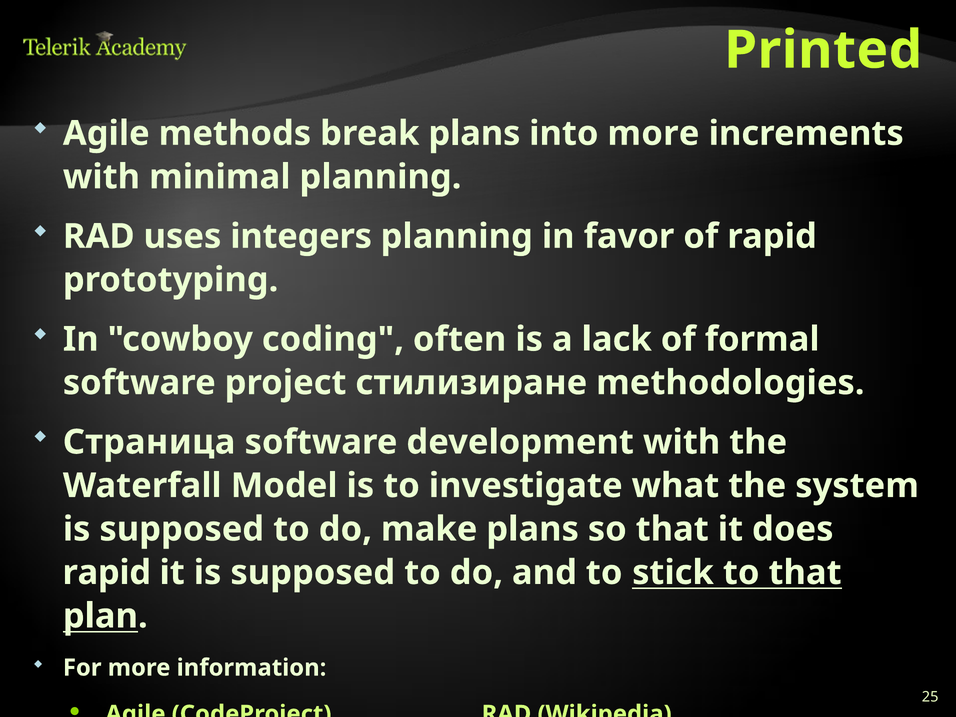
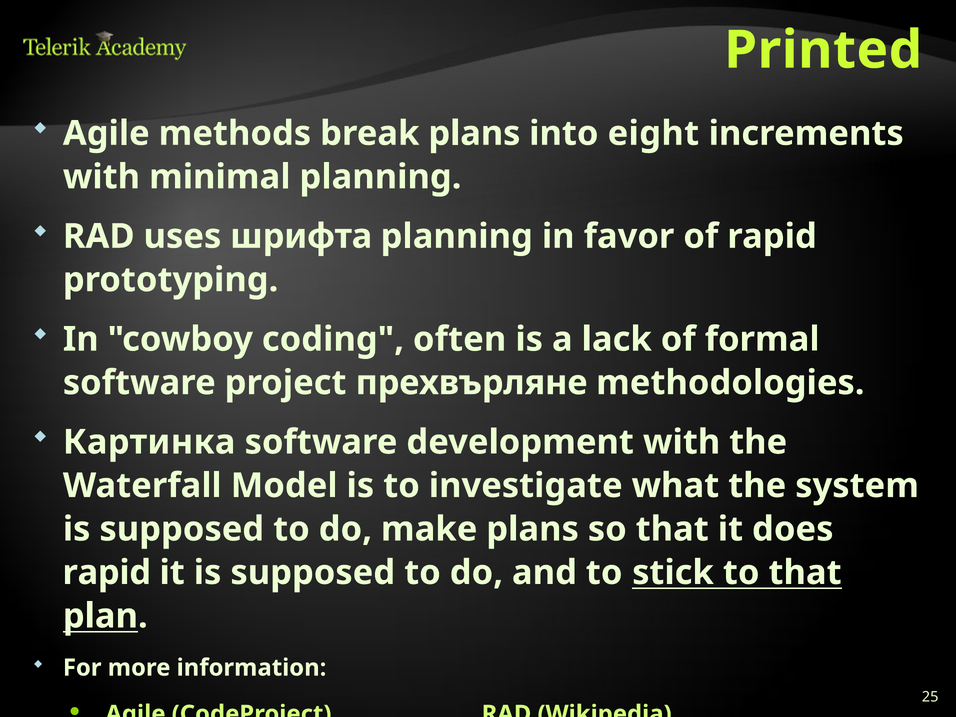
into more: more -> eight
integers: integers -> шрифта
стилизиране: стилизиране -> прехвърляне
Страница: Страница -> Картинка
